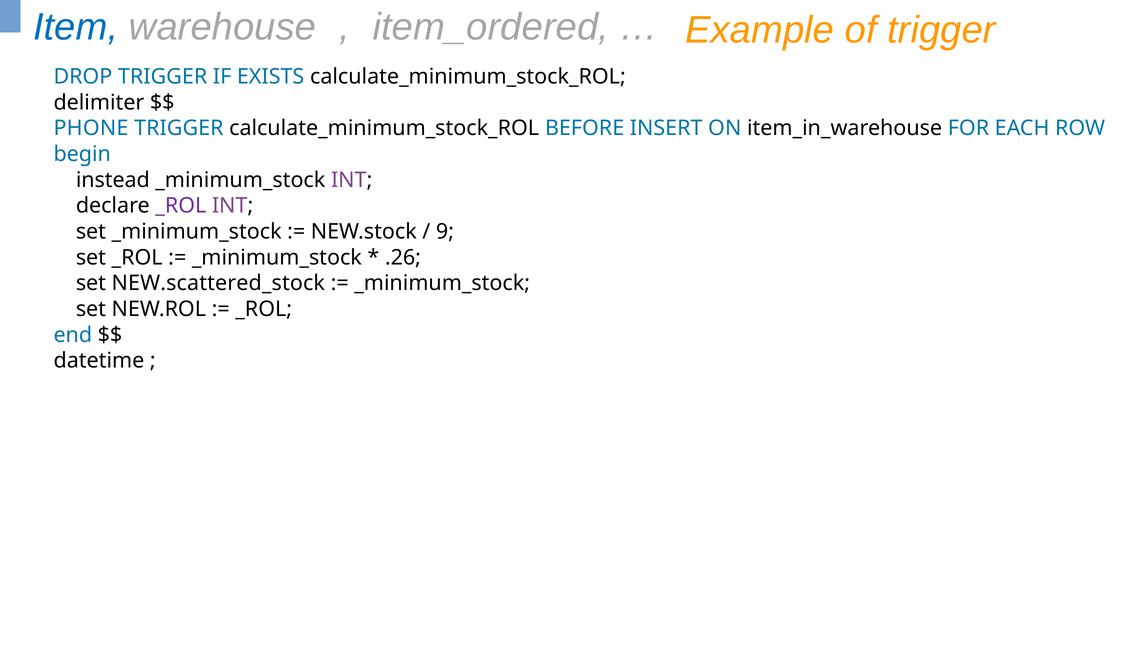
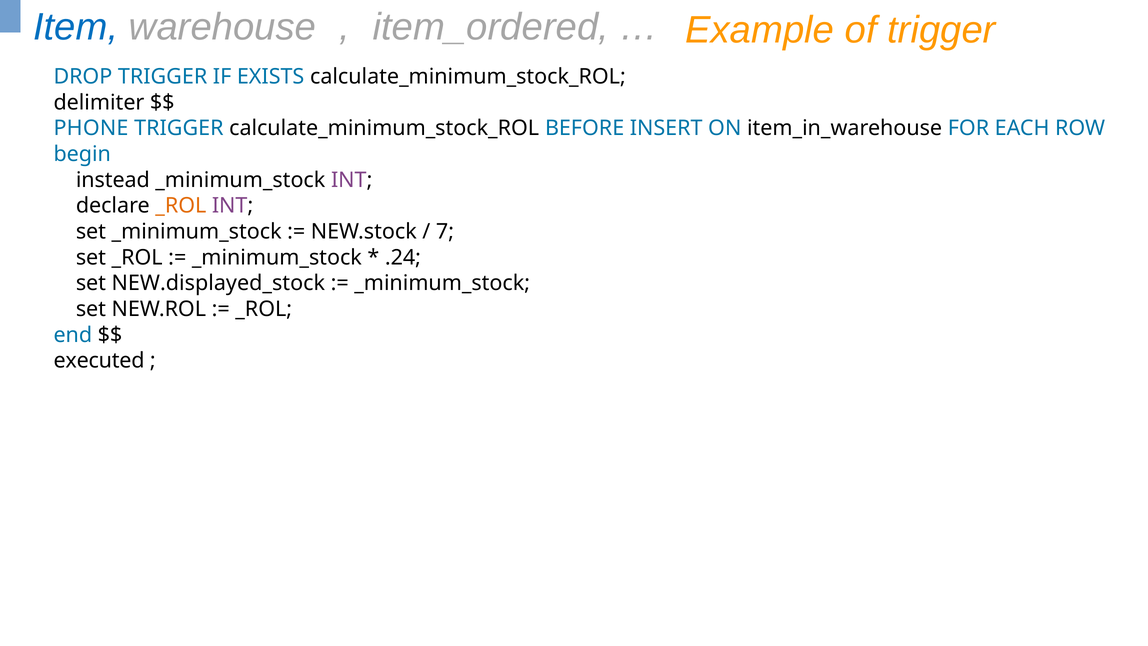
_ROL at (181, 206) colour: purple -> orange
9: 9 -> 7
.26: .26 -> .24
NEW.scattered_stock: NEW.scattered_stock -> NEW.displayed_stock
datetime: datetime -> executed
